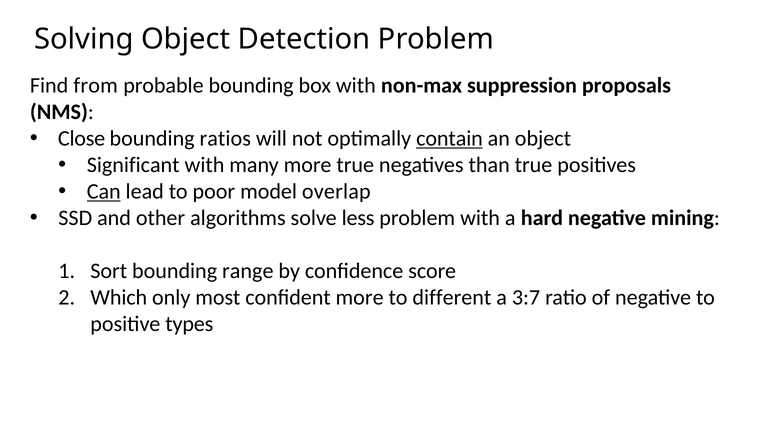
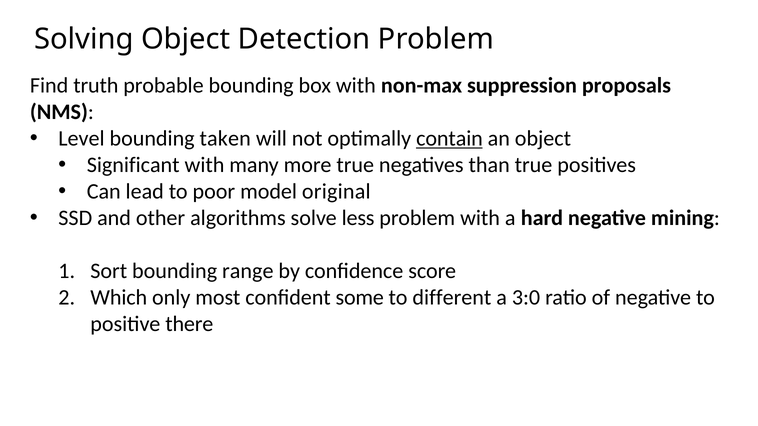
from: from -> truth
Close: Close -> Level
ratios: ratios -> taken
Can underline: present -> none
overlap: overlap -> original
confident more: more -> some
3:7: 3:7 -> 3:0
types: types -> there
